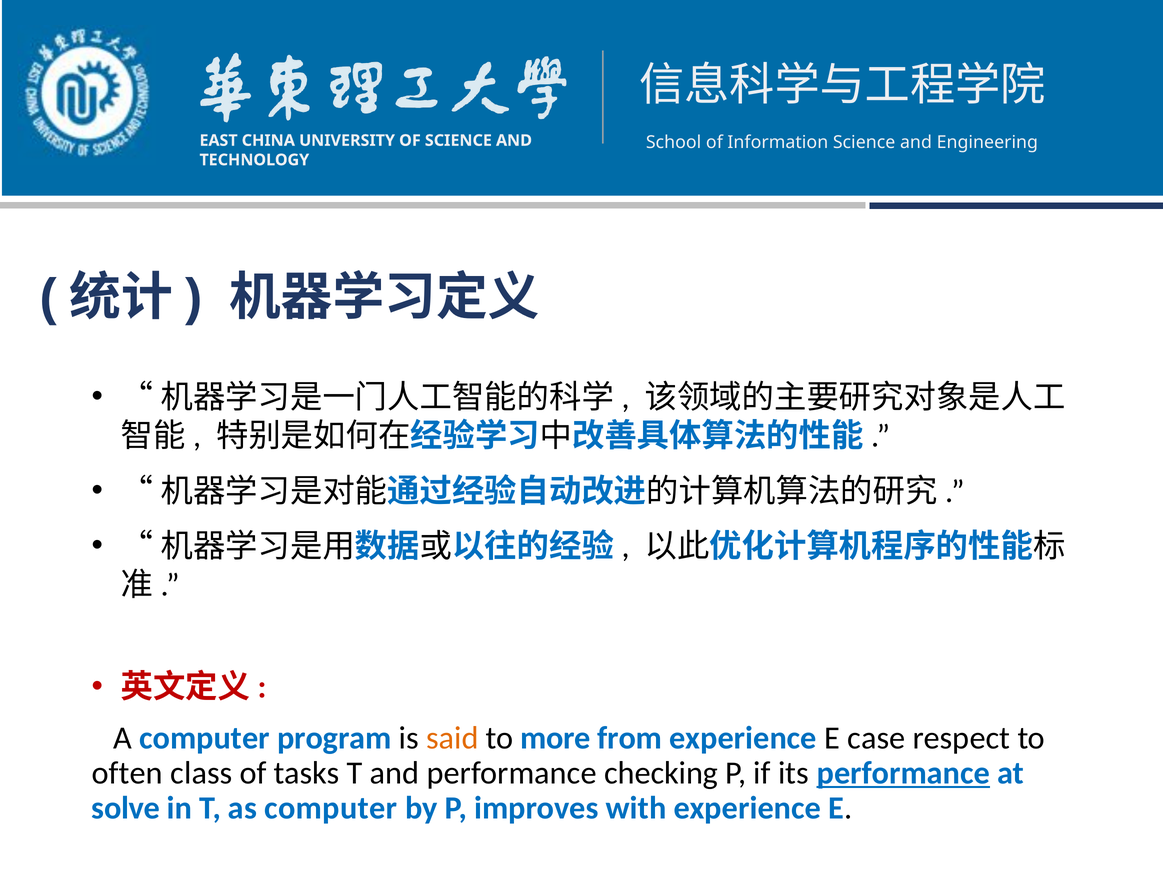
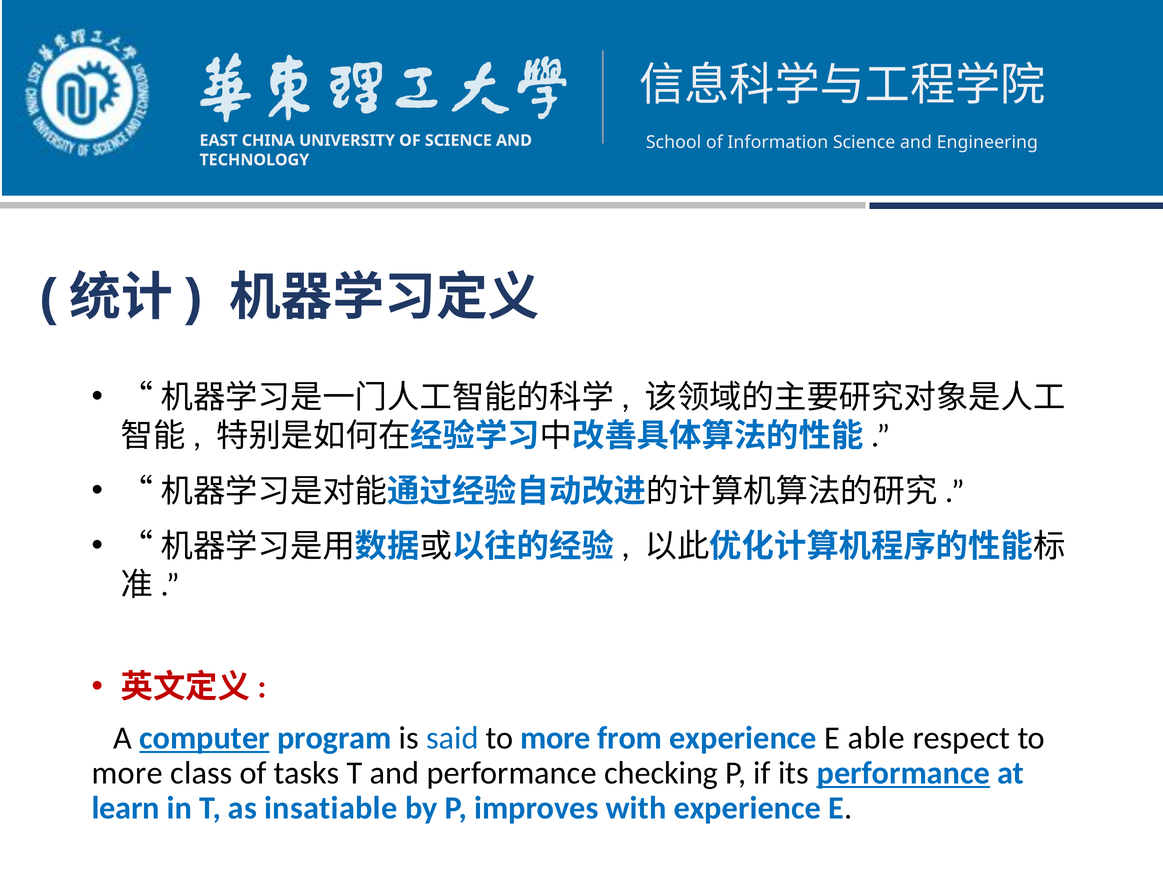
computer at (205, 738) underline: none -> present
said colour: orange -> blue
case: case -> able
often at (127, 772): often -> more
solve: solve -> learn
as computer: computer -> insatiable
